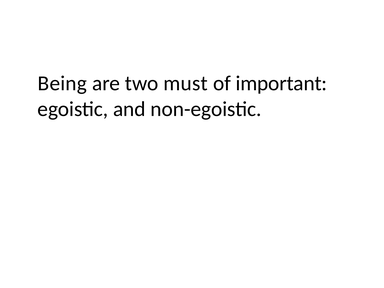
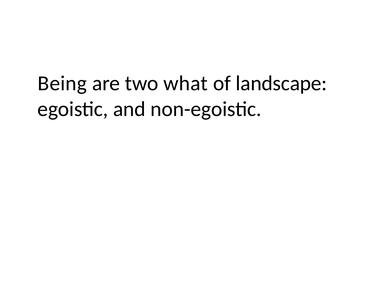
must: must -> what
important: important -> landscape
